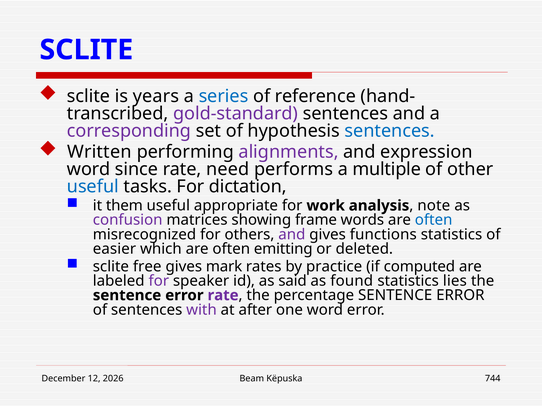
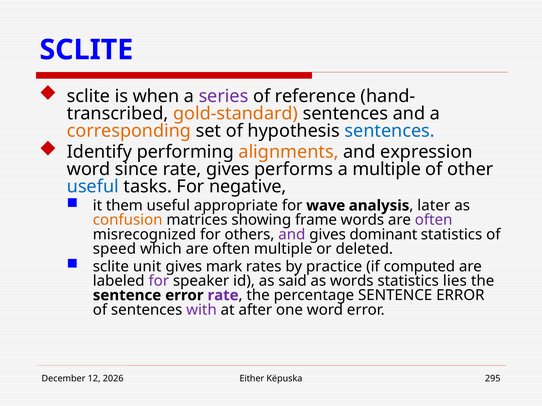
years: years -> when
series colour: blue -> purple
gold-standard colour: purple -> orange
corresponding colour: purple -> orange
Written: Written -> Identify
alignments colour: purple -> orange
rate need: need -> gives
dictation: dictation -> negative
work: work -> wave
note: note -> later
confusion colour: purple -> orange
often at (434, 220) colour: blue -> purple
functions: functions -> dominant
easier: easier -> speed
often emitting: emitting -> multiple
free: free -> unit
as found: found -> words
Beam: Beam -> Either
744: 744 -> 295
